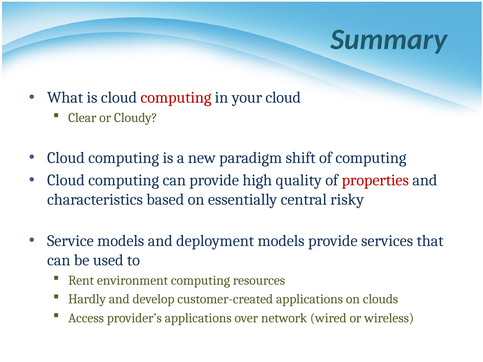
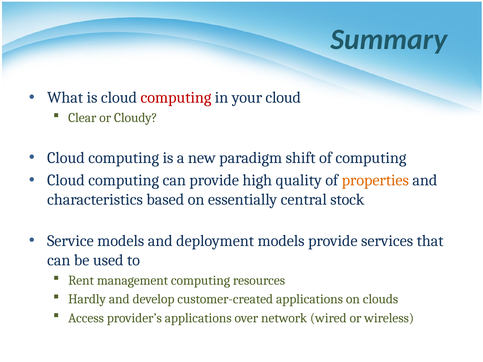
properties colour: red -> orange
risky: risky -> stock
environment: environment -> management
